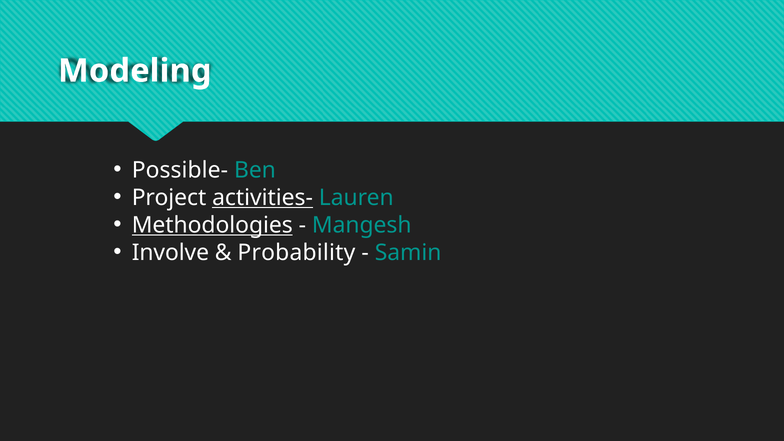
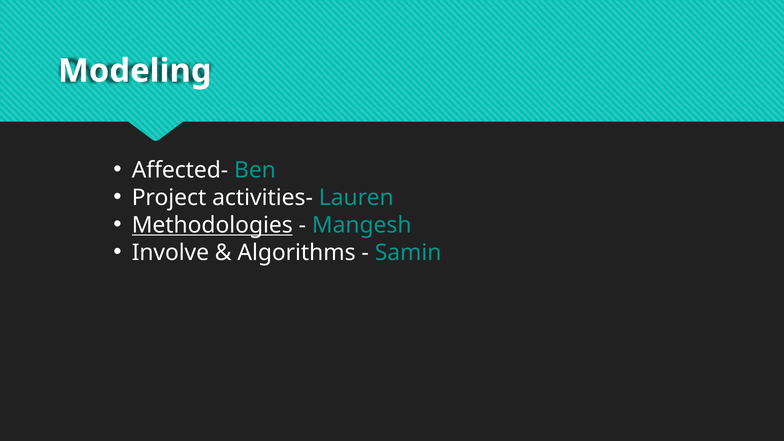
Possible-: Possible- -> Affected-
activities- underline: present -> none
Probability: Probability -> Algorithms
